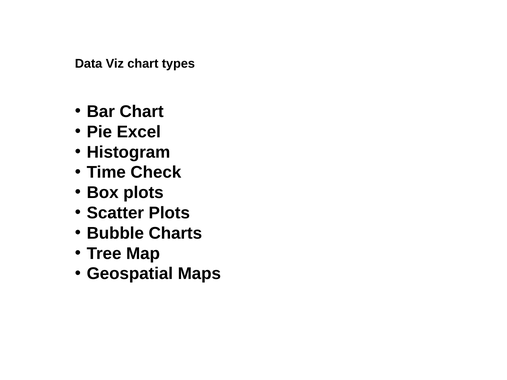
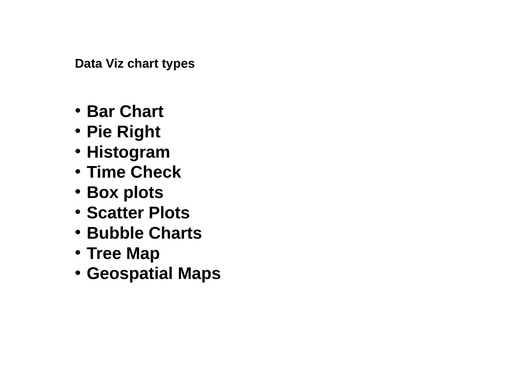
Excel: Excel -> Right
